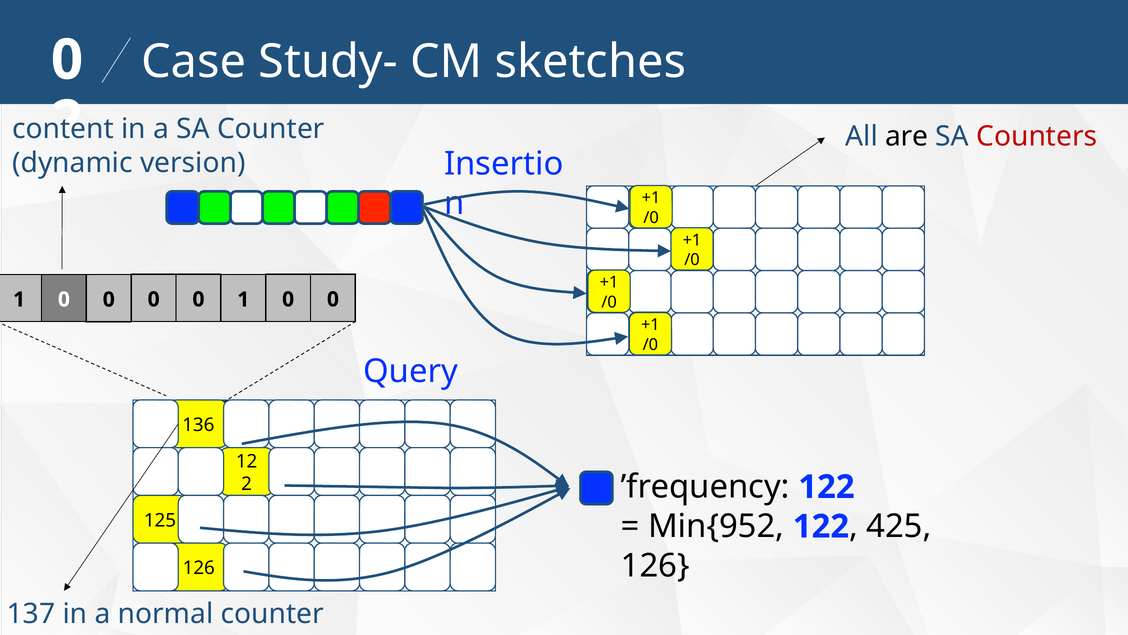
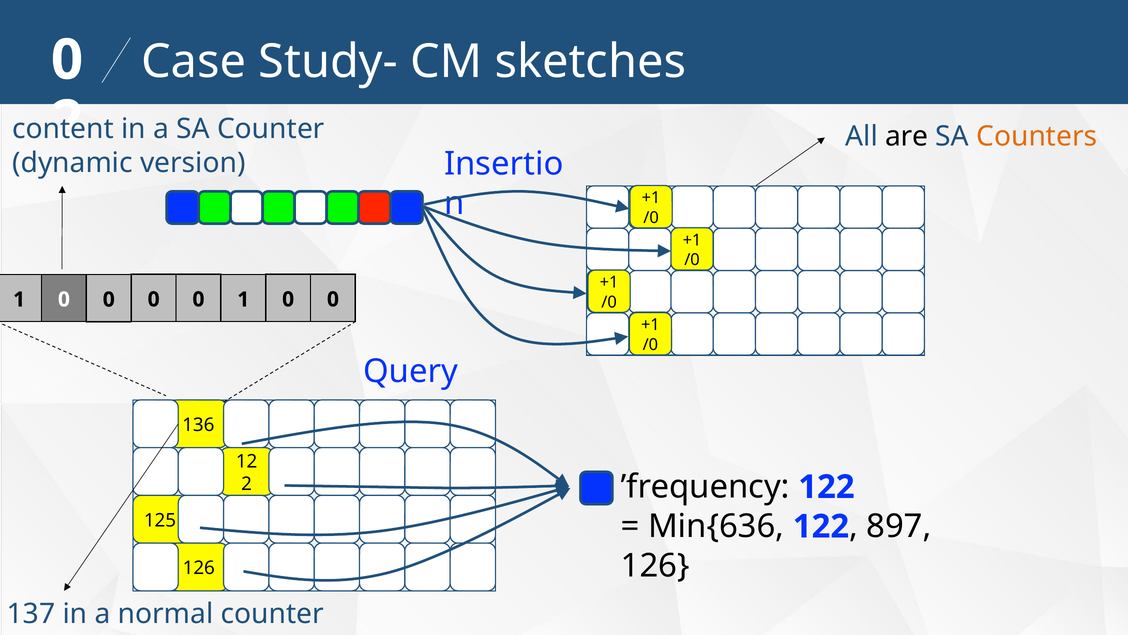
Counters colour: red -> orange
Min{952: Min{952 -> Min{636
425: 425 -> 897
